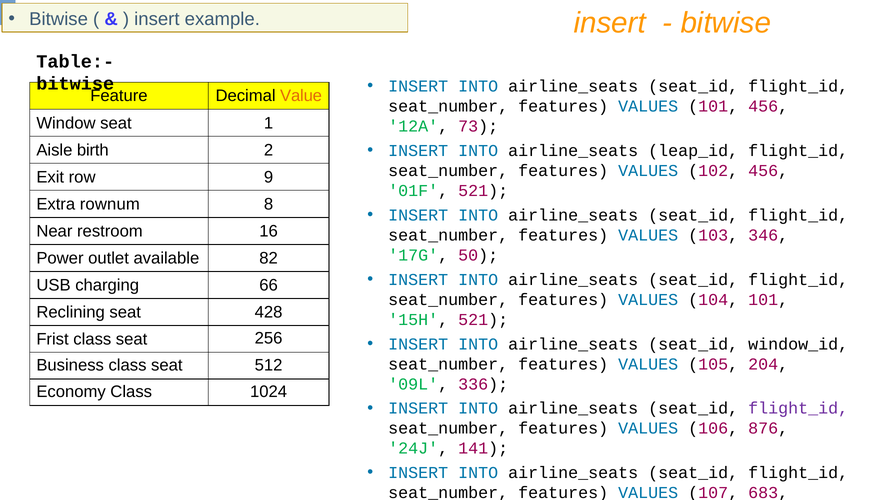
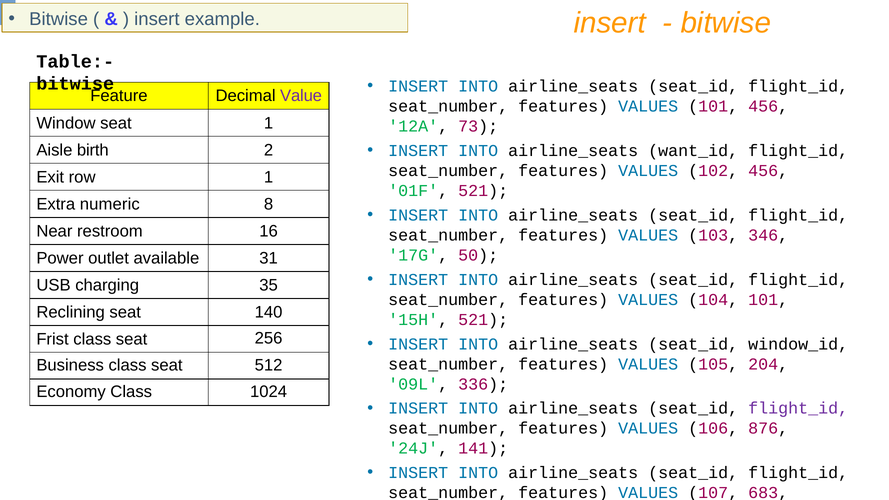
Value colour: orange -> purple
leap_id: leap_id -> want_id
row 9: 9 -> 1
rownum: rownum -> numeric
82: 82 -> 31
66: 66 -> 35
428: 428 -> 140
